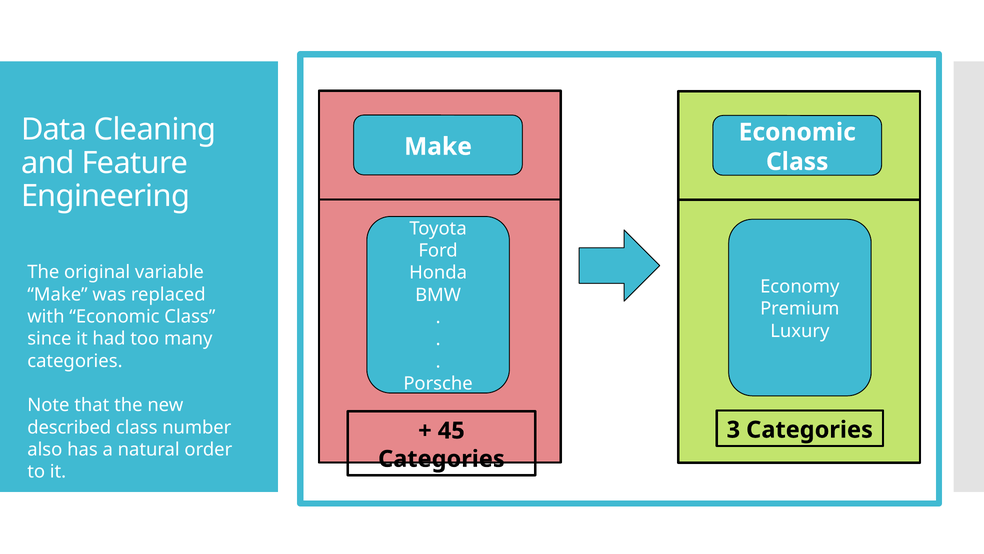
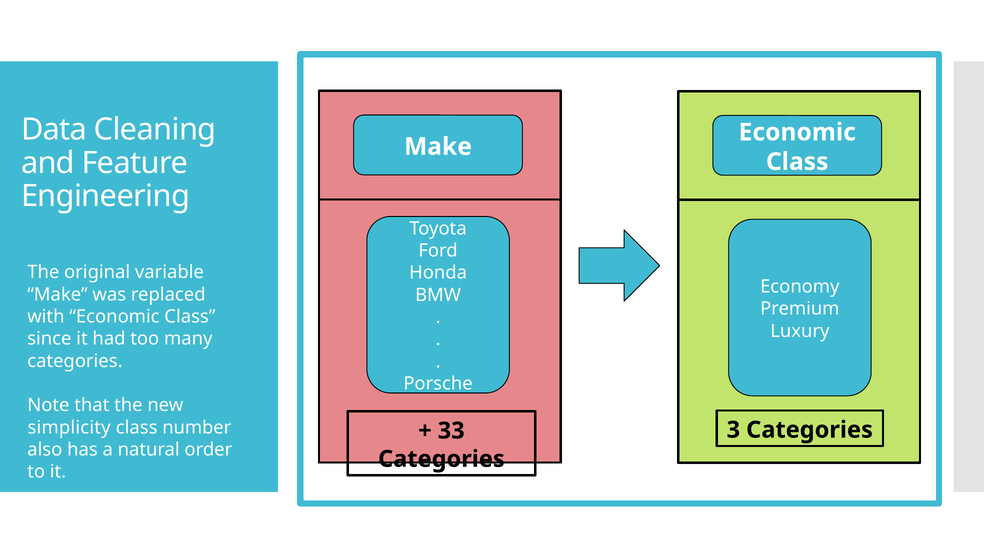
described: described -> simplicity
45: 45 -> 33
